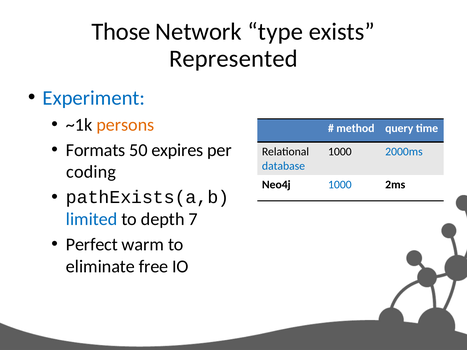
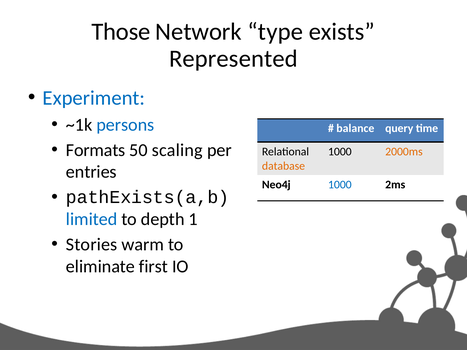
persons colour: orange -> blue
method: method -> balance
expires: expires -> scaling
2000ms colour: blue -> orange
database colour: blue -> orange
coding: coding -> entries
7: 7 -> 1
Perfect: Perfect -> Stories
free: free -> first
